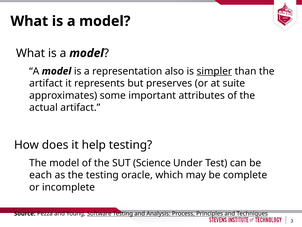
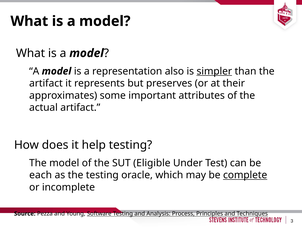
suite: suite -> their
Science: Science -> Eligible
complete underline: none -> present
